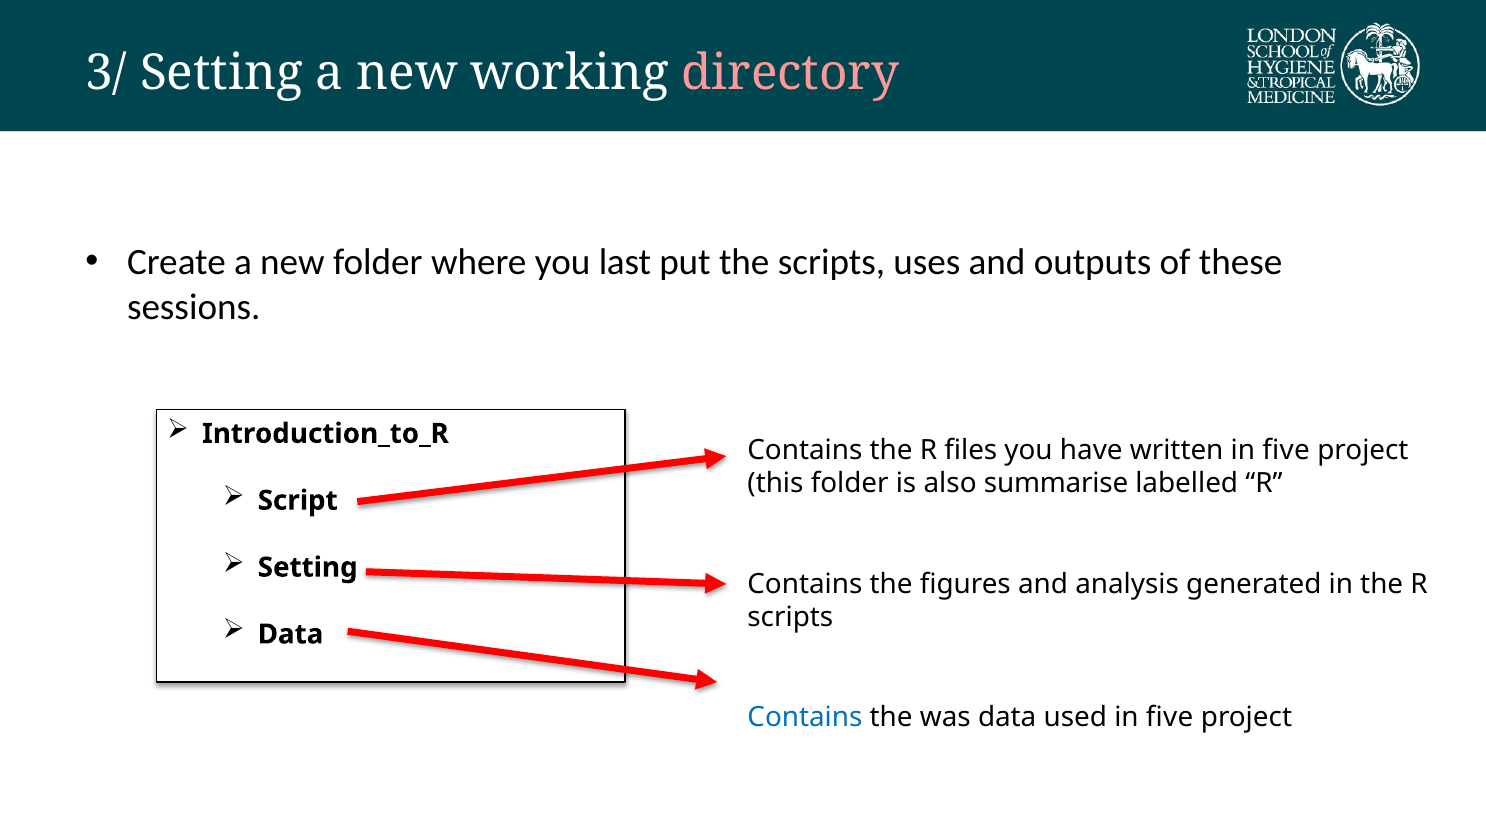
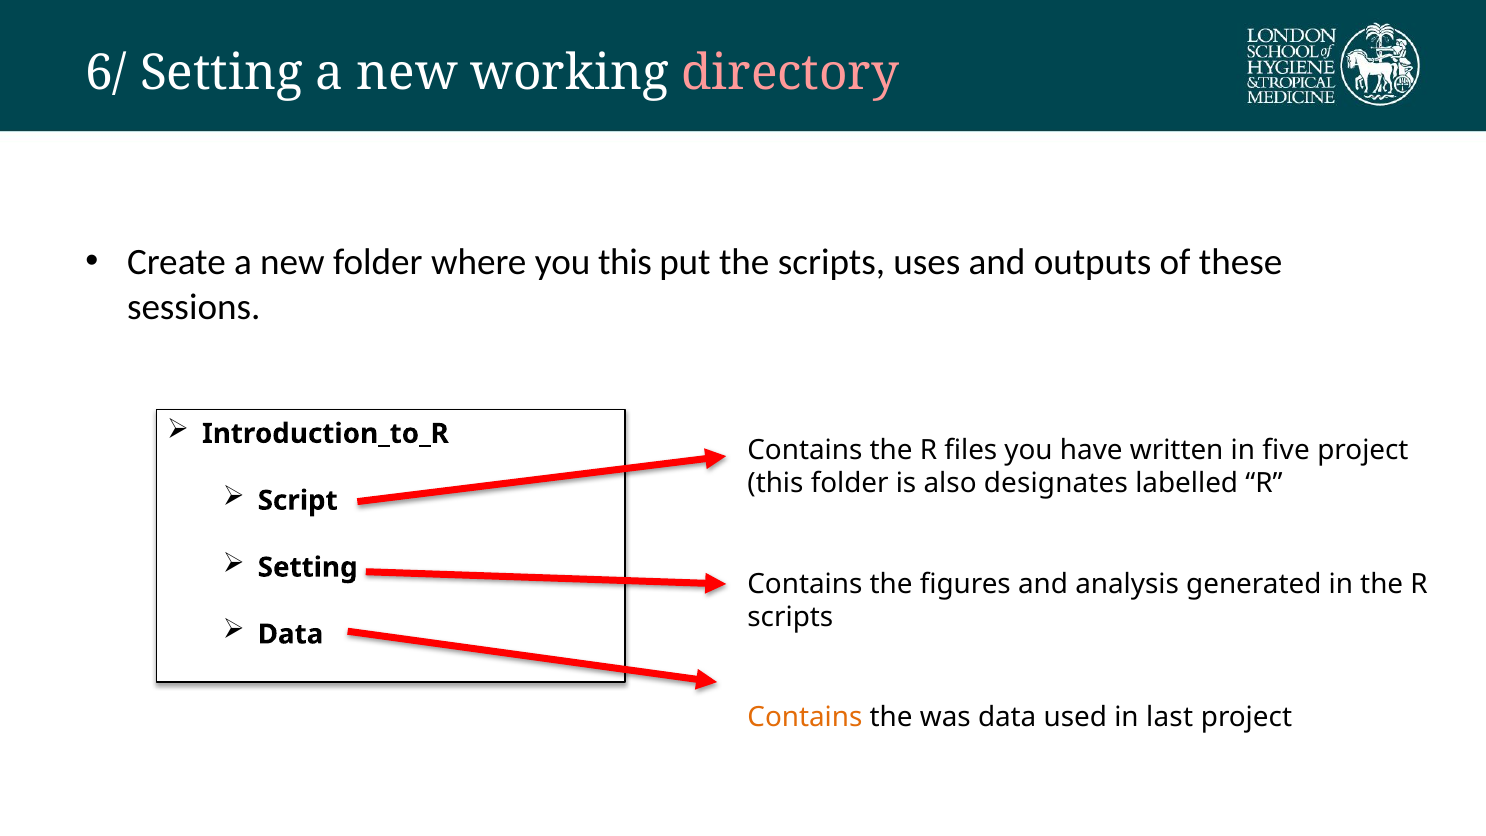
3/: 3/ -> 6/
you last: last -> this
summarise: summarise -> designates
Contains at (805, 718) colour: blue -> orange
used in five: five -> last
